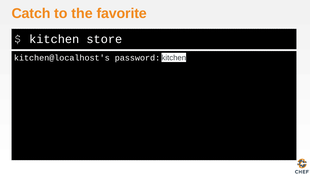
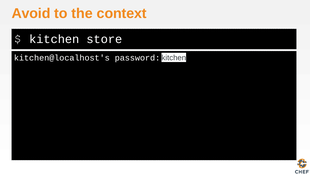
Catch: Catch -> Avoid
favorite: favorite -> context
